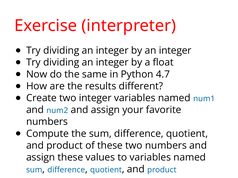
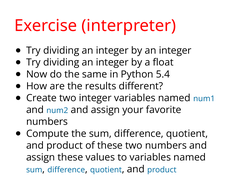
4.7: 4.7 -> 5.4
